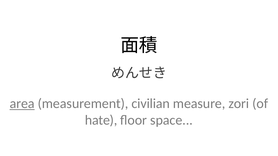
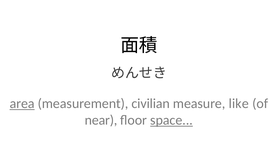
zori: zori -> like
hate: hate -> near
space underline: none -> present
